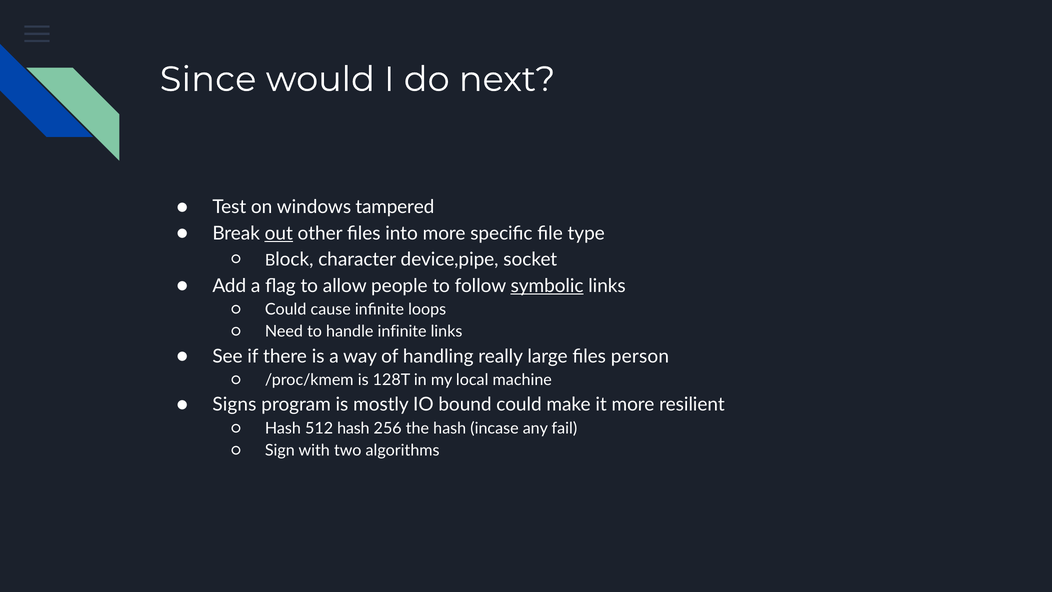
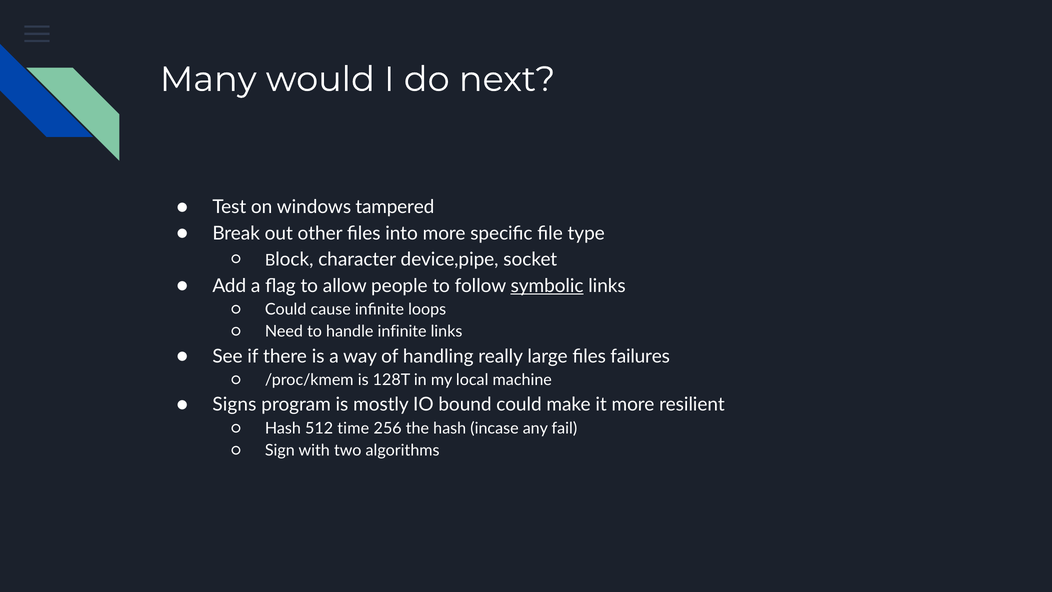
Since: Since -> Many
out underline: present -> none
person: person -> failures
512 hash: hash -> time
